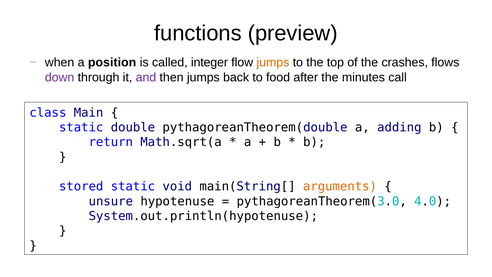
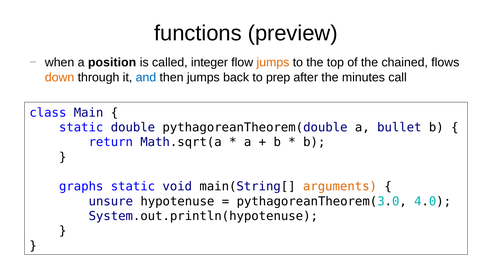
crashes: crashes -> chained
down colour: purple -> orange
and colour: purple -> blue
food: food -> prep
adding: adding -> bullet
stored: stored -> graphs
